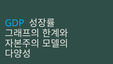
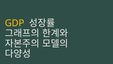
GDP colour: light blue -> yellow
